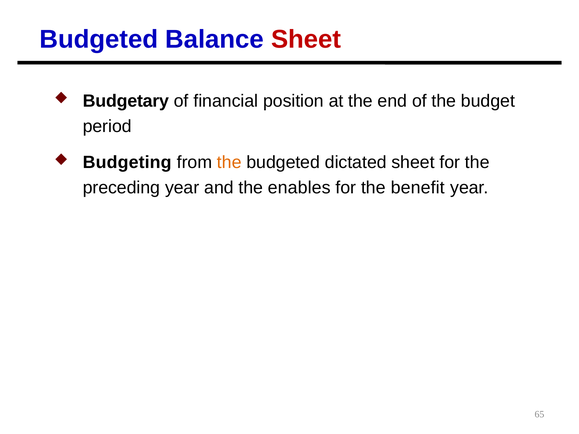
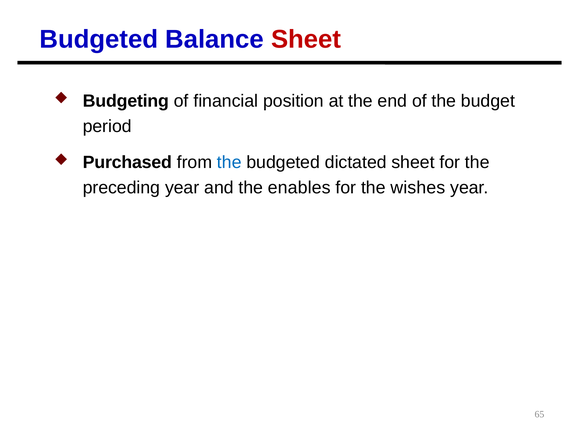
Budgetary: Budgetary -> Budgeting
Budgeting: Budgeting -> Purchased
the at (229, 162) colour: orange -> blue
benefit: benefit -> wishes
